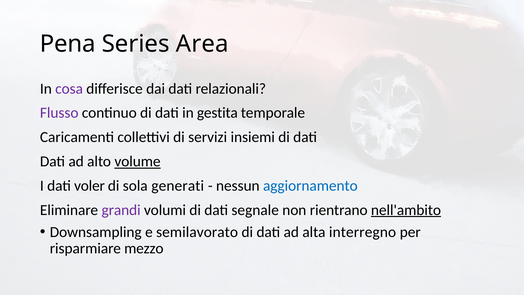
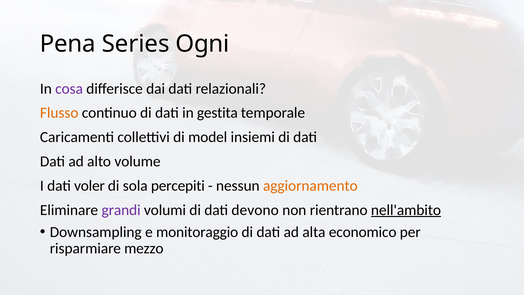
Area: Area -> Ogni
Flusso colour: purple -> orange
servizi: servizi -> model
volume underline: present -> none
generati: generati -> percepiti
aggiornamento colour: blue -> orange
segnale: segnale -> devono
semilavorato: semilavorato -> monitoraggio
interregno: interregno -> economico
